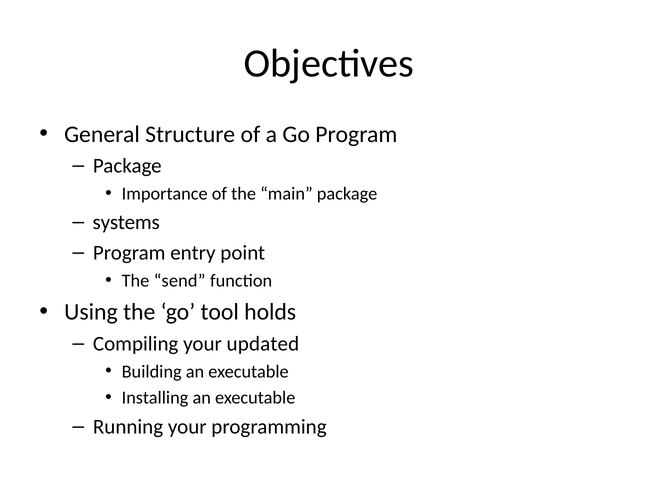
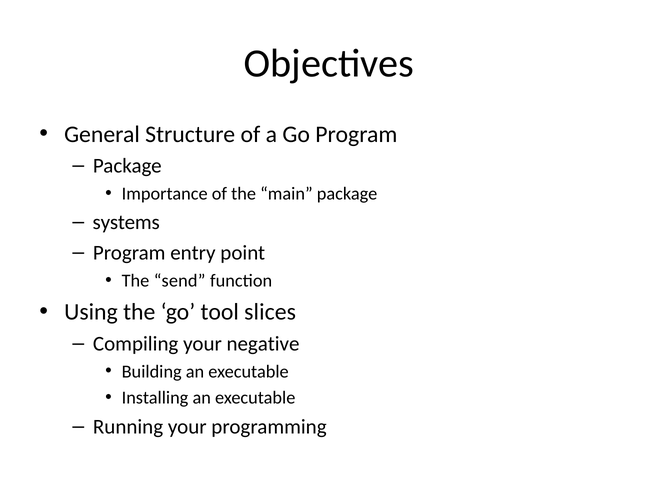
holds: holds -> slices
updated: updated -> negative
